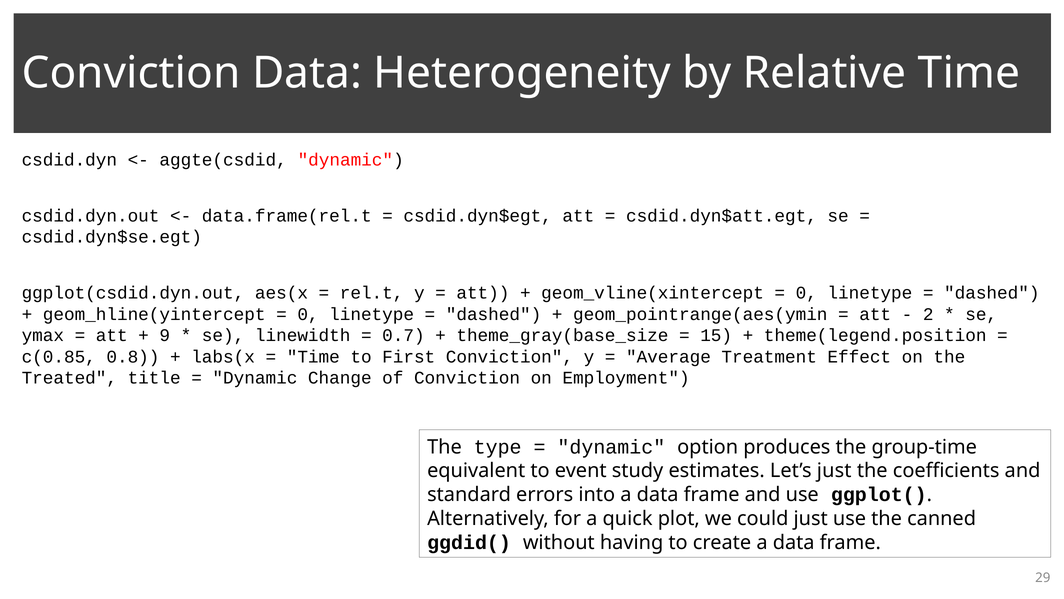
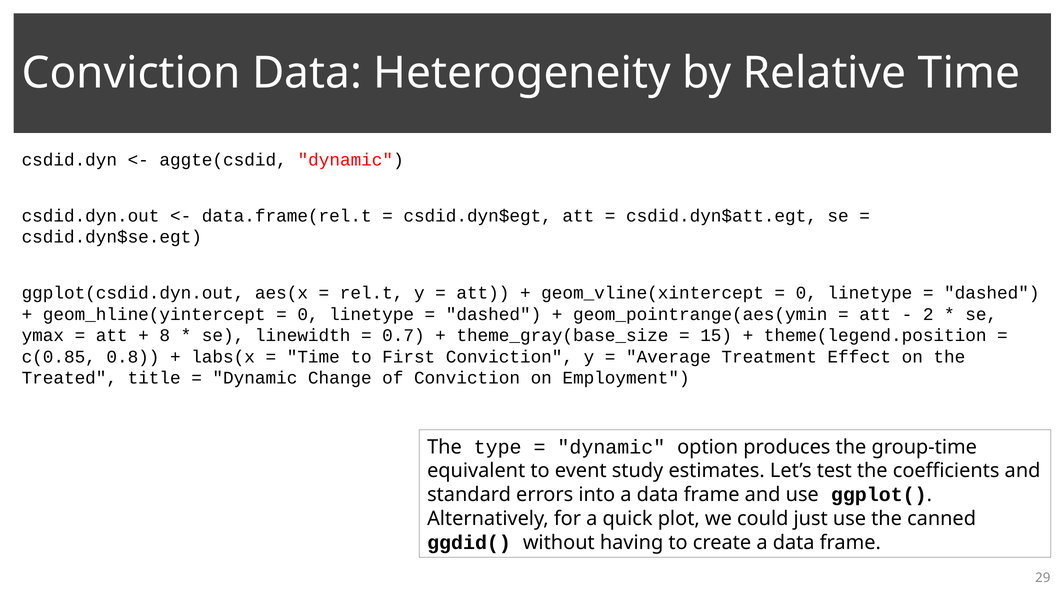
9: 9 -> 8
Let’s just: just -> test
